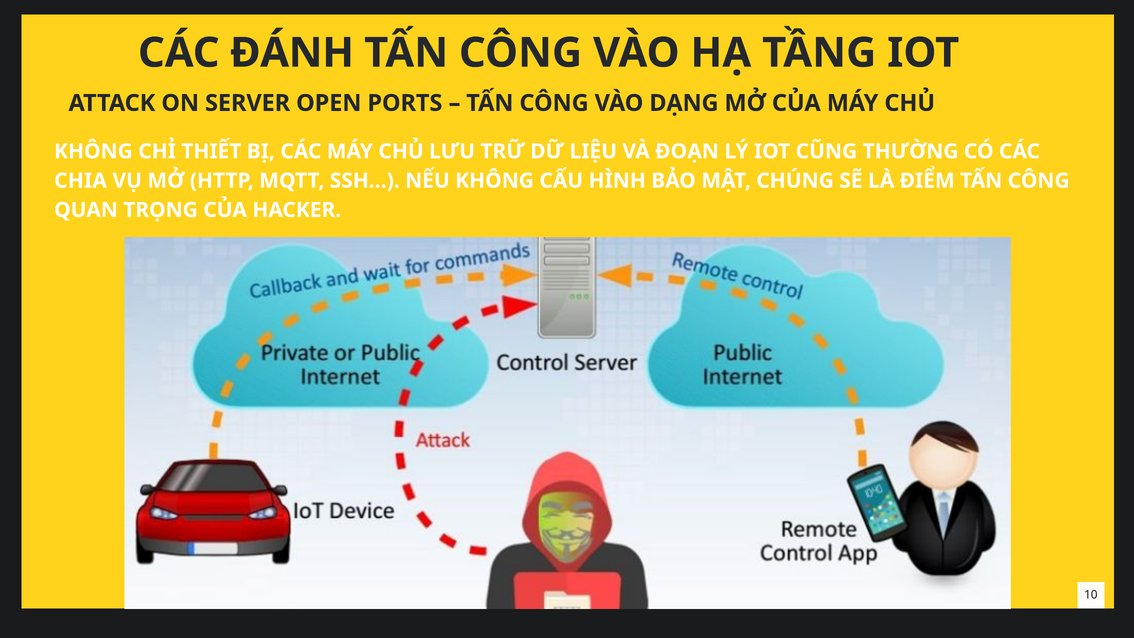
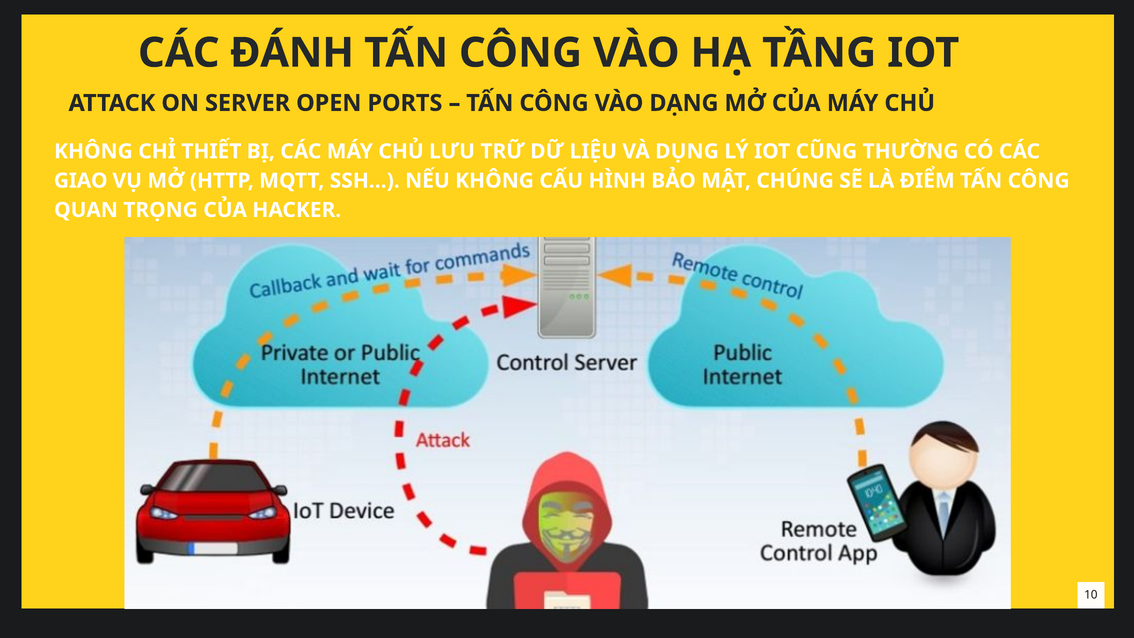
ĐOẠN: ĐOẠN -> DỤNG
CHIA: CHIA -> GIAO
